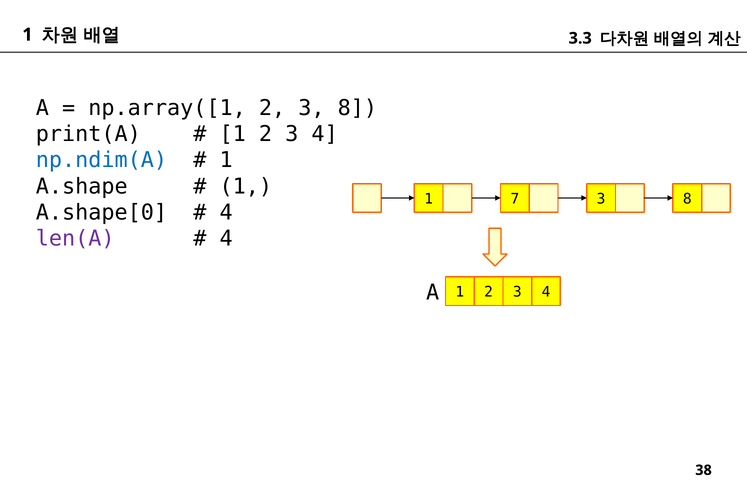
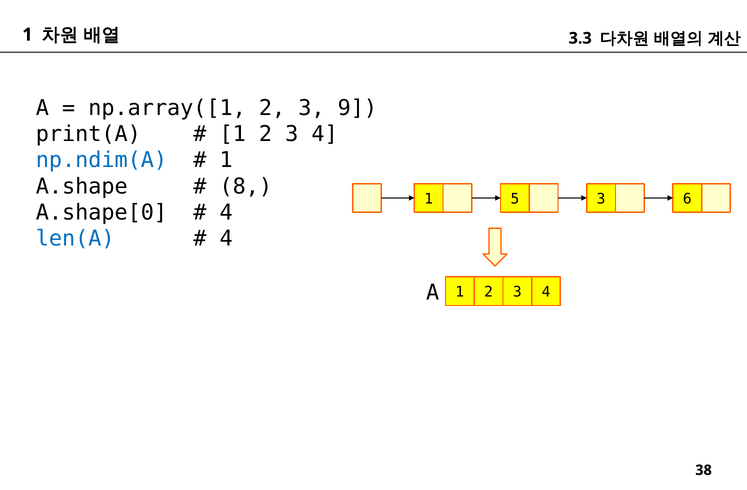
2 3 8: 8 -> 9
1 at (246, 187): 1 -> 8
7: 7 -> 5
8 at (687, 199): 8 -> 6
len(A colour: purple -> blue
